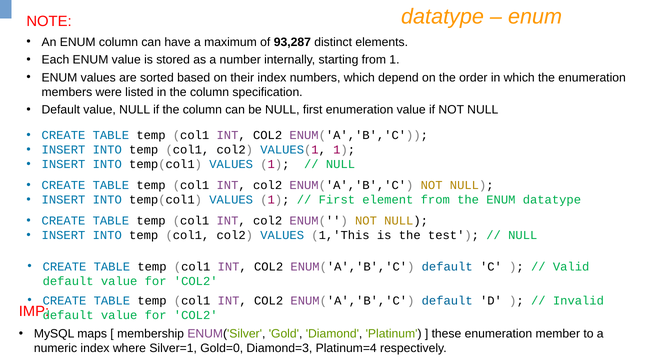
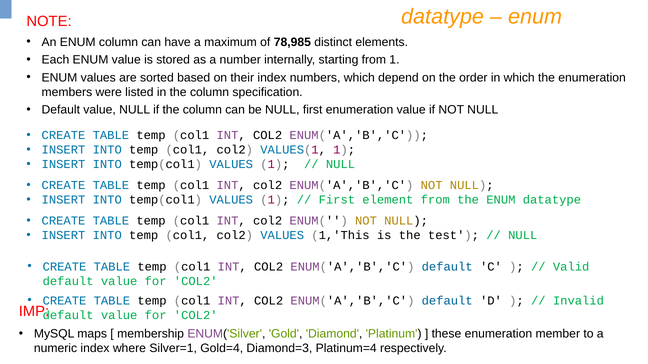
93,287: 93,287 -> 78,985
Gold=0: Gold=0 -> Gold=4
